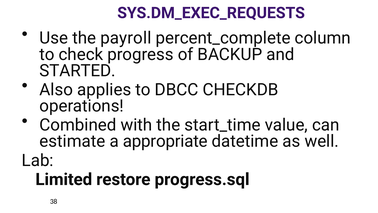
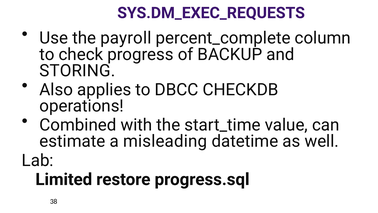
STARTED: STARTED -> STORING
appropriate: appropriate -> misleading
